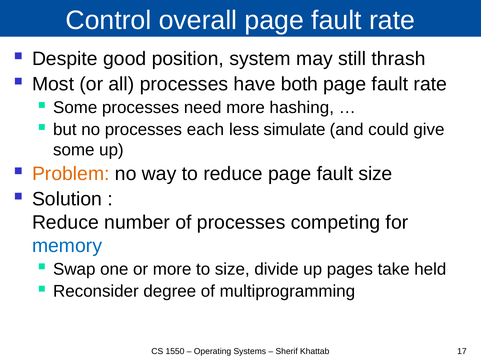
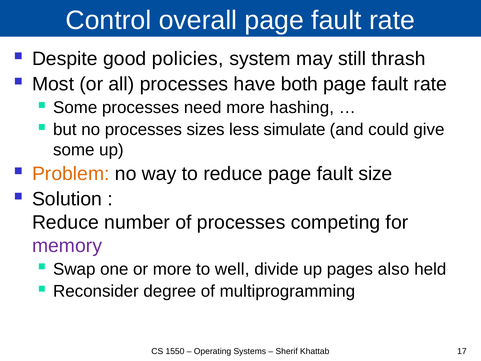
position: position -> policies
each: each -> sizes
memory colour: blue -> purple
to size: size -> well
take: take -> also
